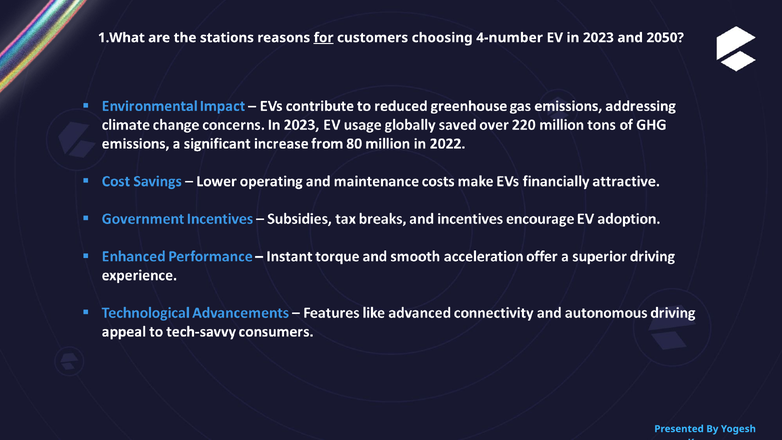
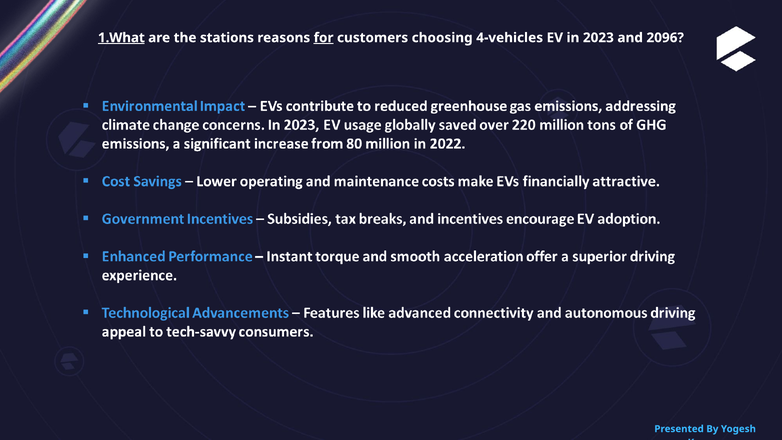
1.What underline: none -> present
4-number: 4-number -> 4-vehicles
2050: 2050 -> 2096
